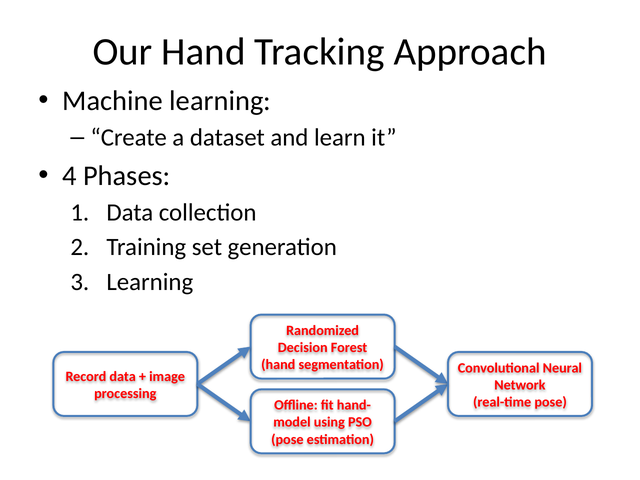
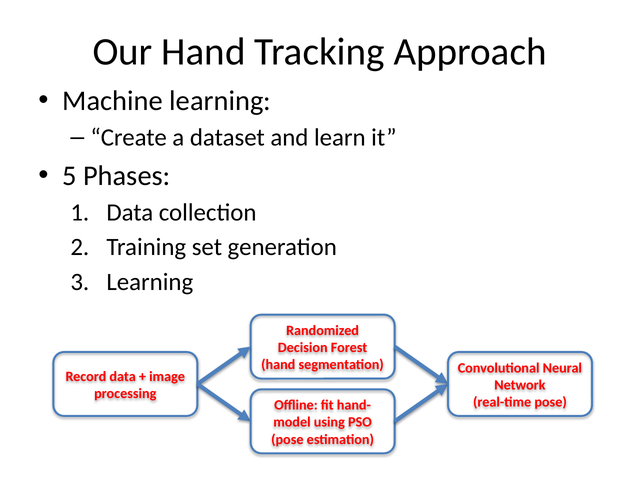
4: 4 -> 5
